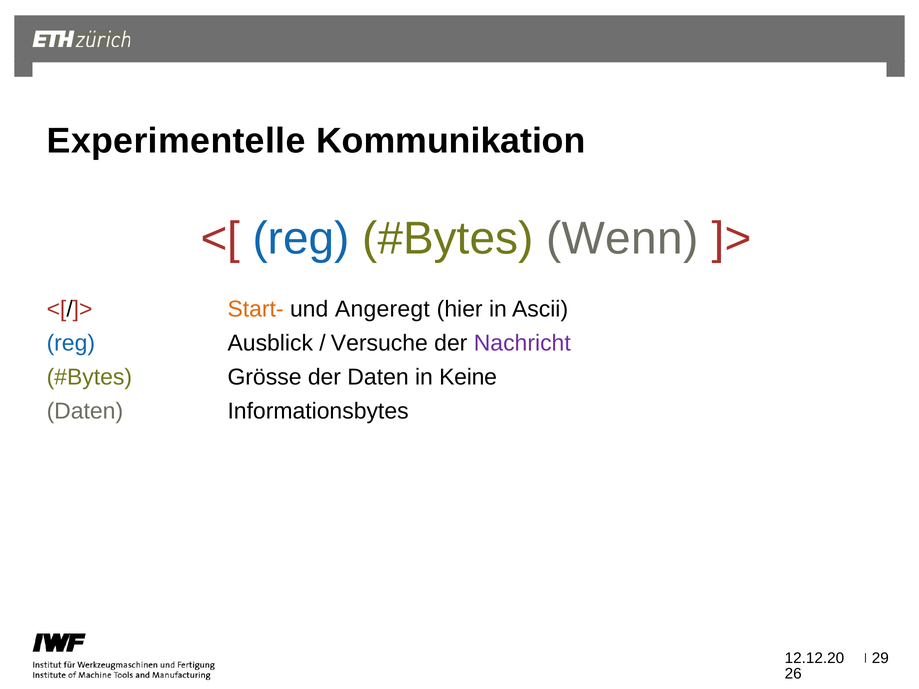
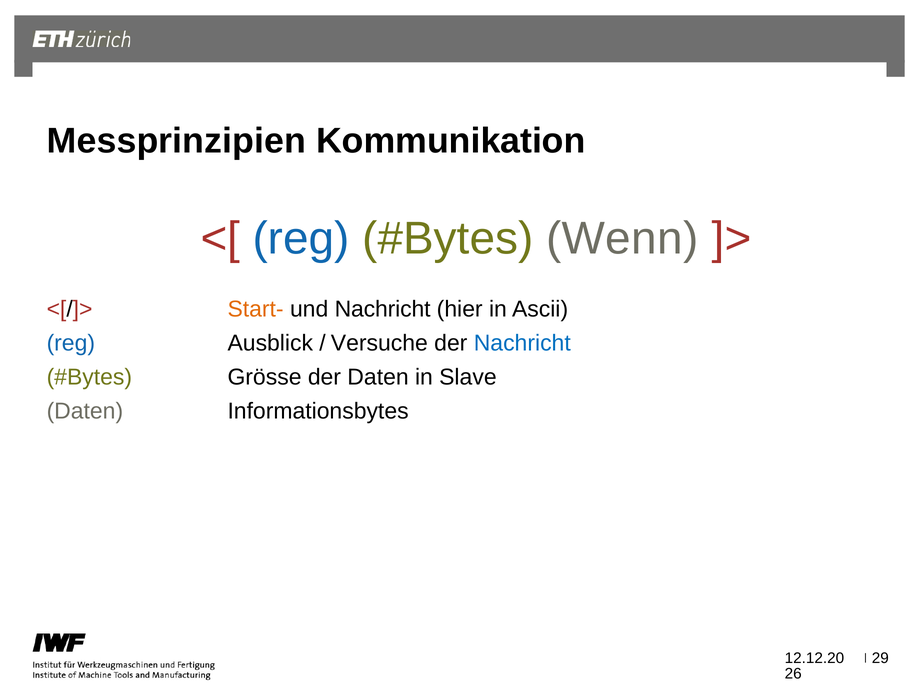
Experimentelle: Experimentelle -> Messprinzipien
und Angeregt: Angeregt -> Nachricht
Nachricht at (522, 343) colour: purple -> blue
Keine: Keine -> Slave
